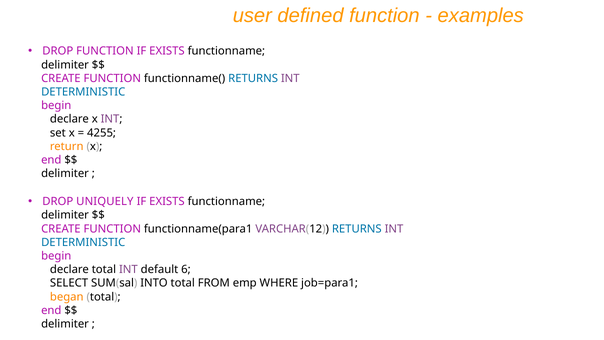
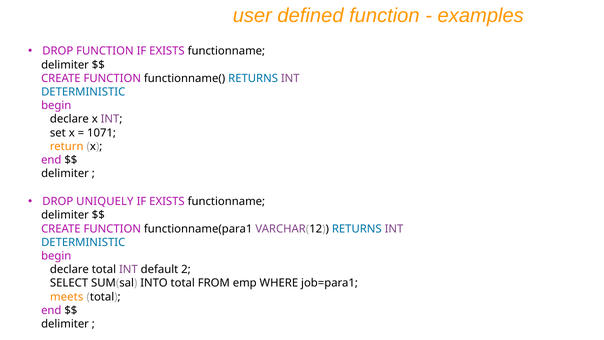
4255: 4255 -> 1071
6: 6 -> 2
began: began -> meets
